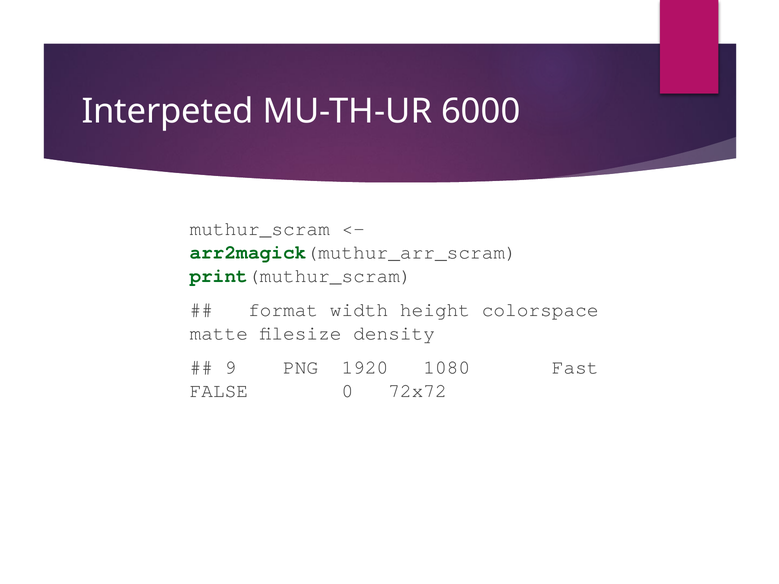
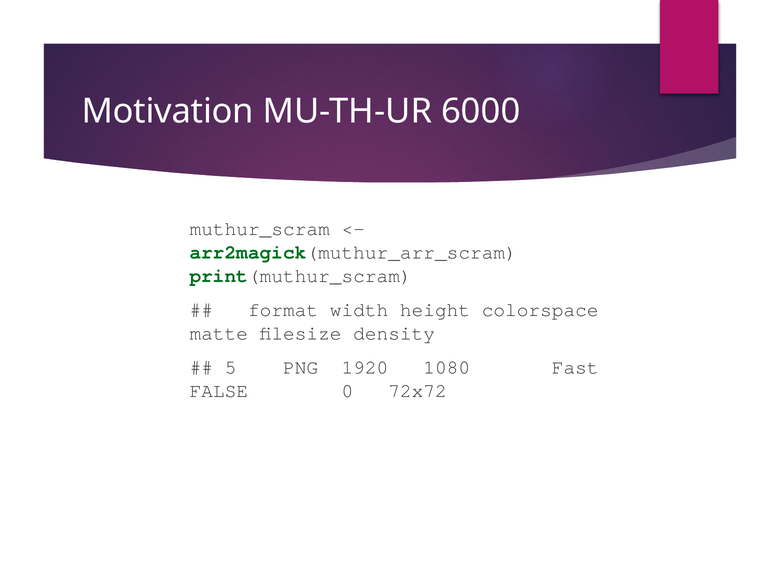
Interpeted: Interpeted -> Motivation
9: 9 -> 5
